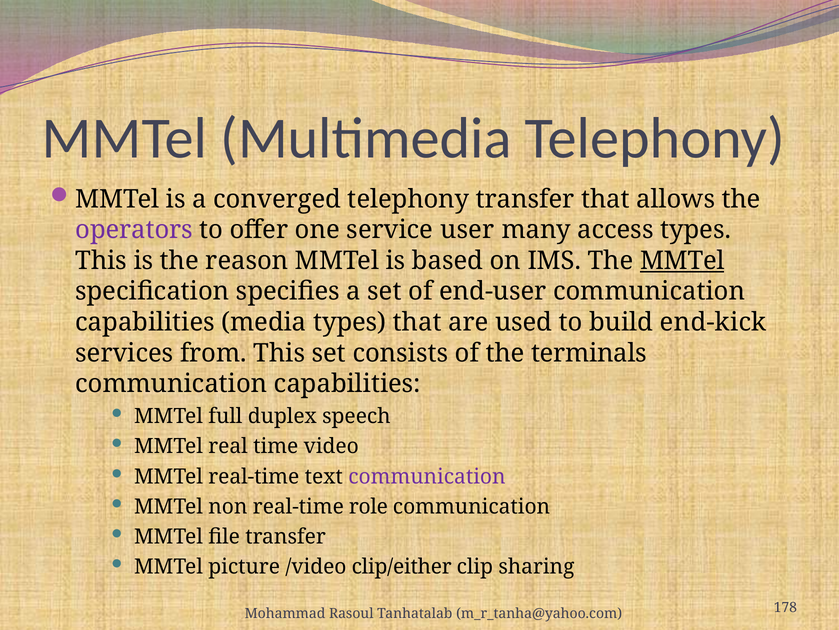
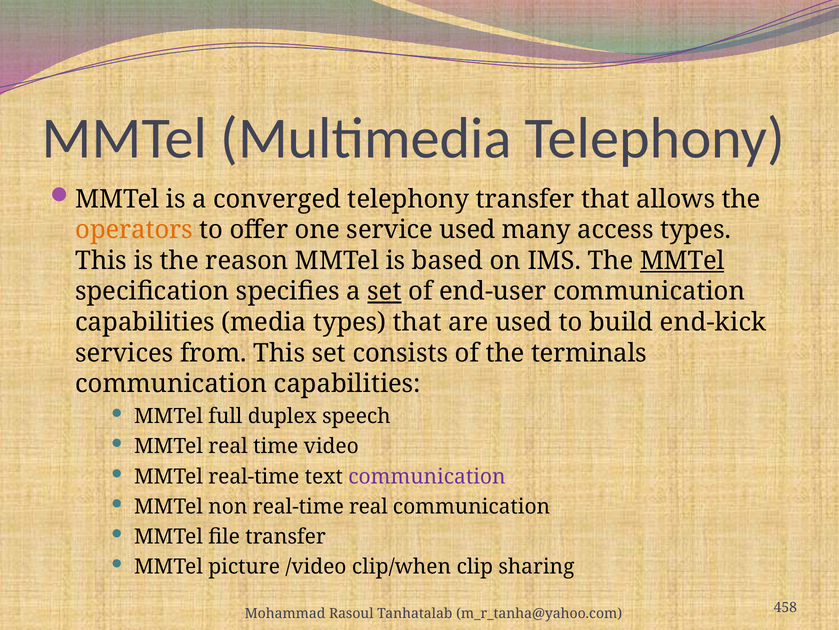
operators colour: purple -> orange
service user: user -> used
set at (385, 291) underline: none -> present
real-time role: role -> real
clip/either: clip/either -> clip/when
178: 178 -> 458
